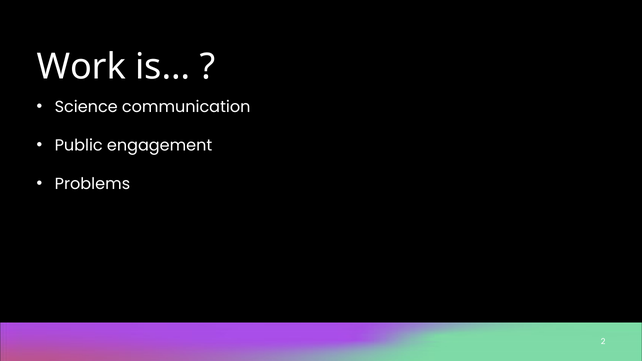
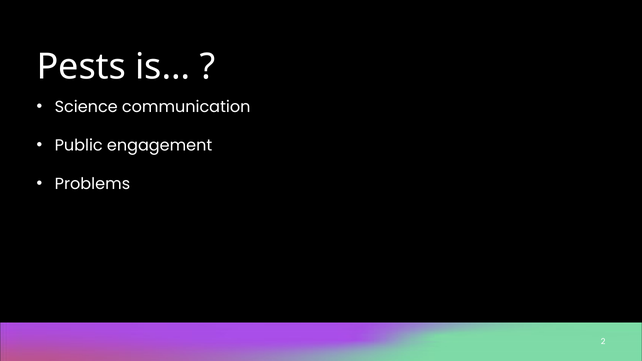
Work: Work -> Pests
